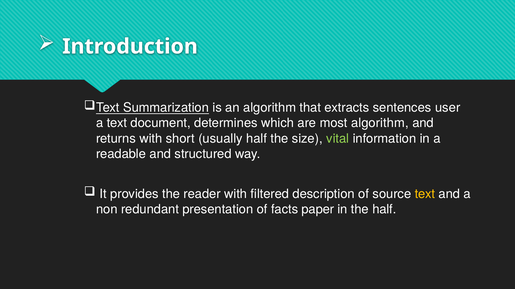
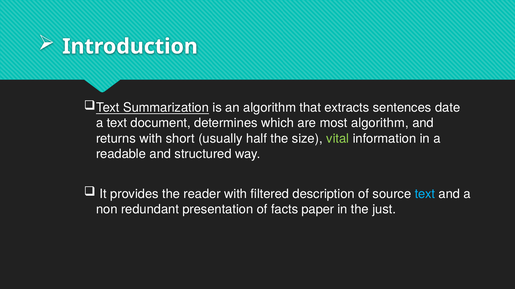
user: user -> date
text at (425, 194) colour: yellow -> light blue
the half: half -> just
